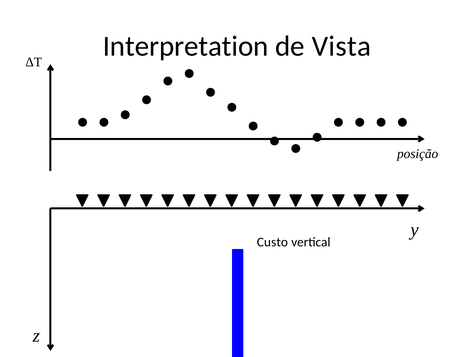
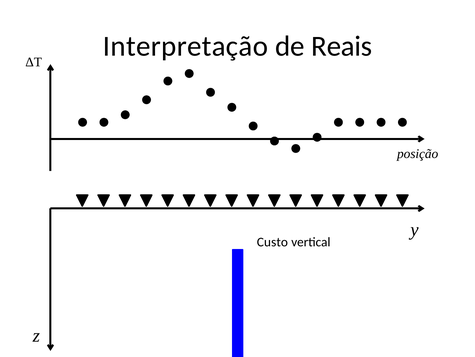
Interpretation: Interpretation -> Interpretação
Vista: Vista -> Reais
